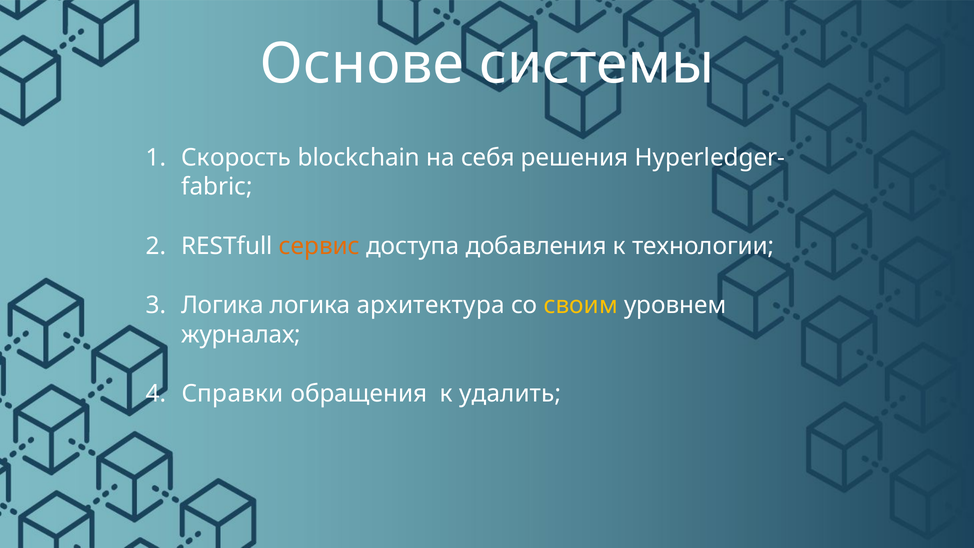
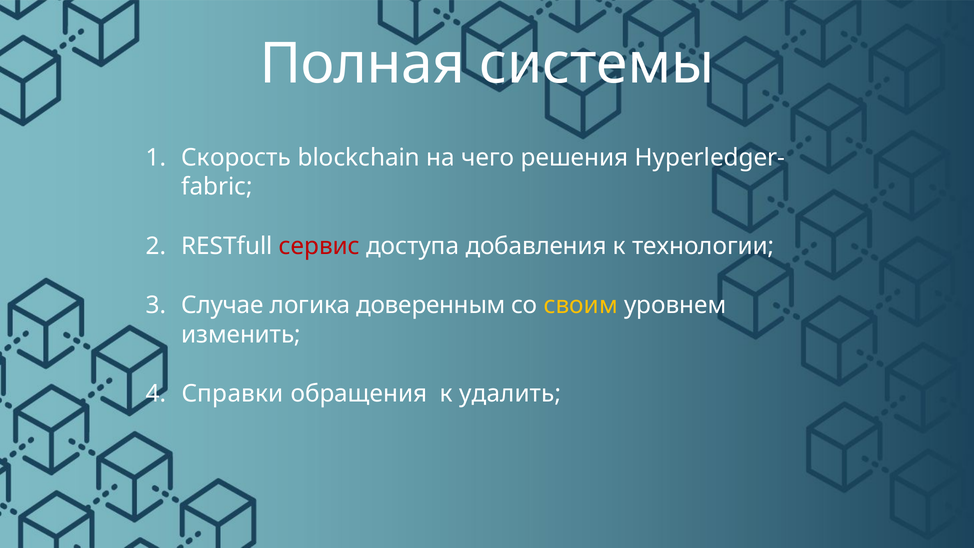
Основе: Основе -> Полная
себя: себя -> чего
сервис colour: orange -> red
Логика at (222, 305): Логика -> Случае
архитектура: архитектура -> доверенным
журналах: журналах -> изменить
